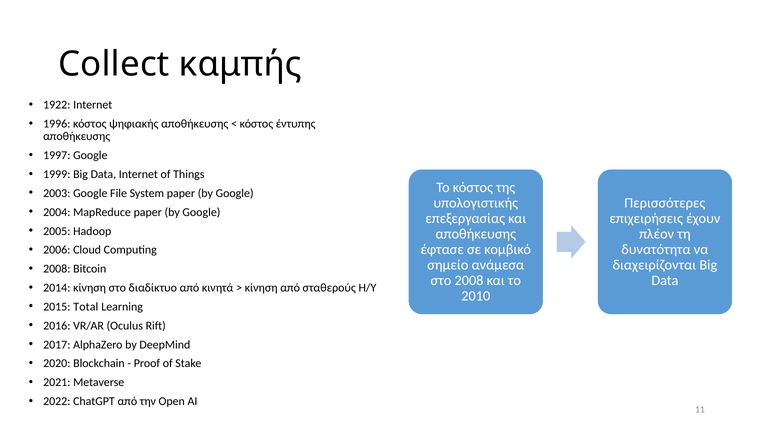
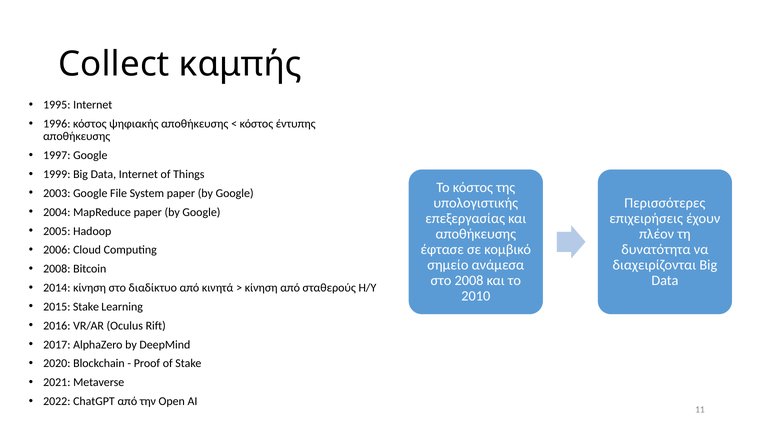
1922: 1922 -> 1995
2015 Total: Total -> Stake
